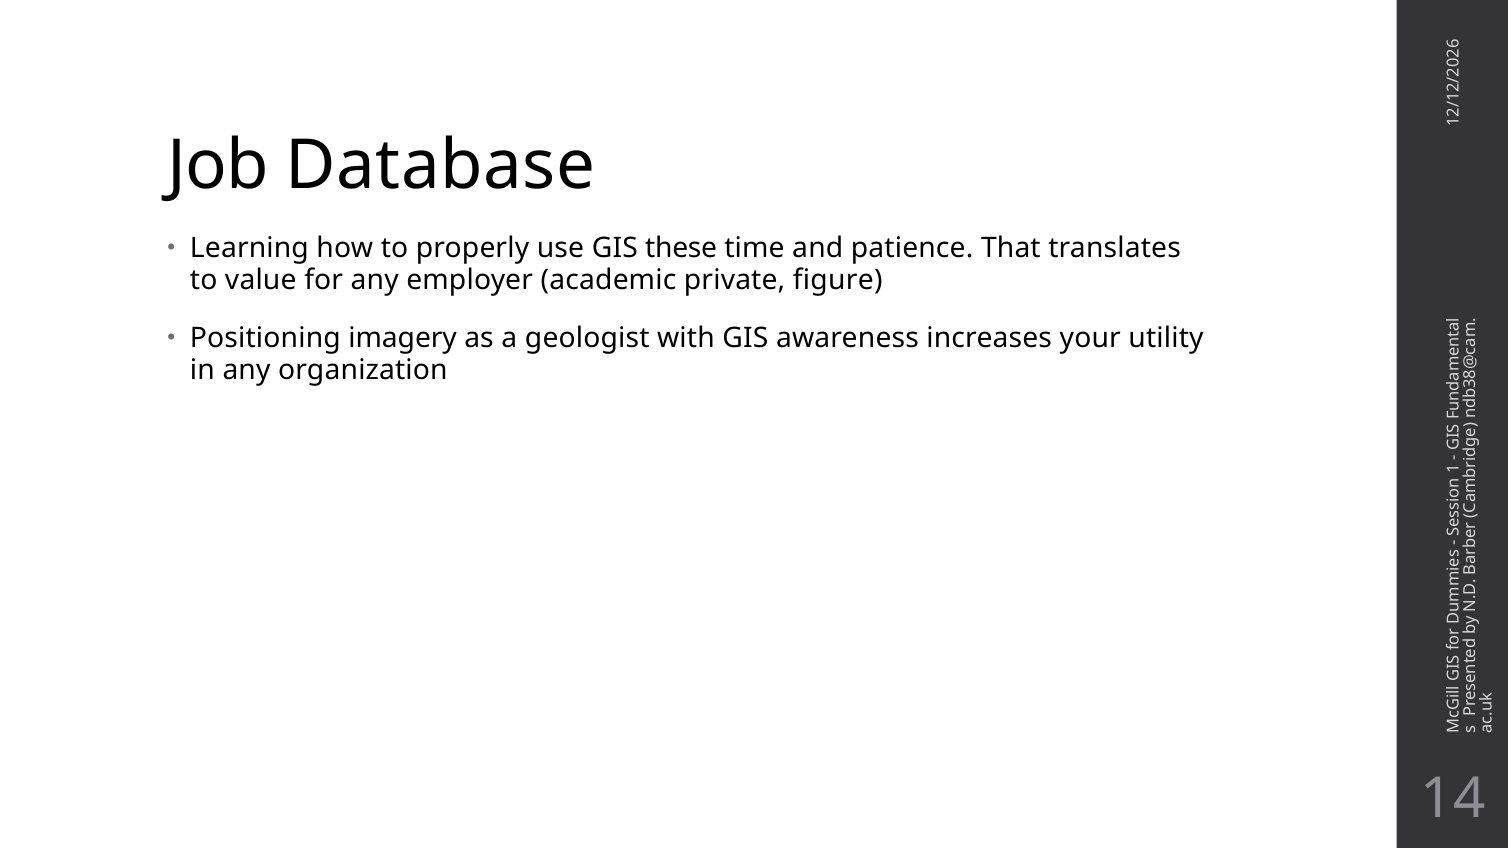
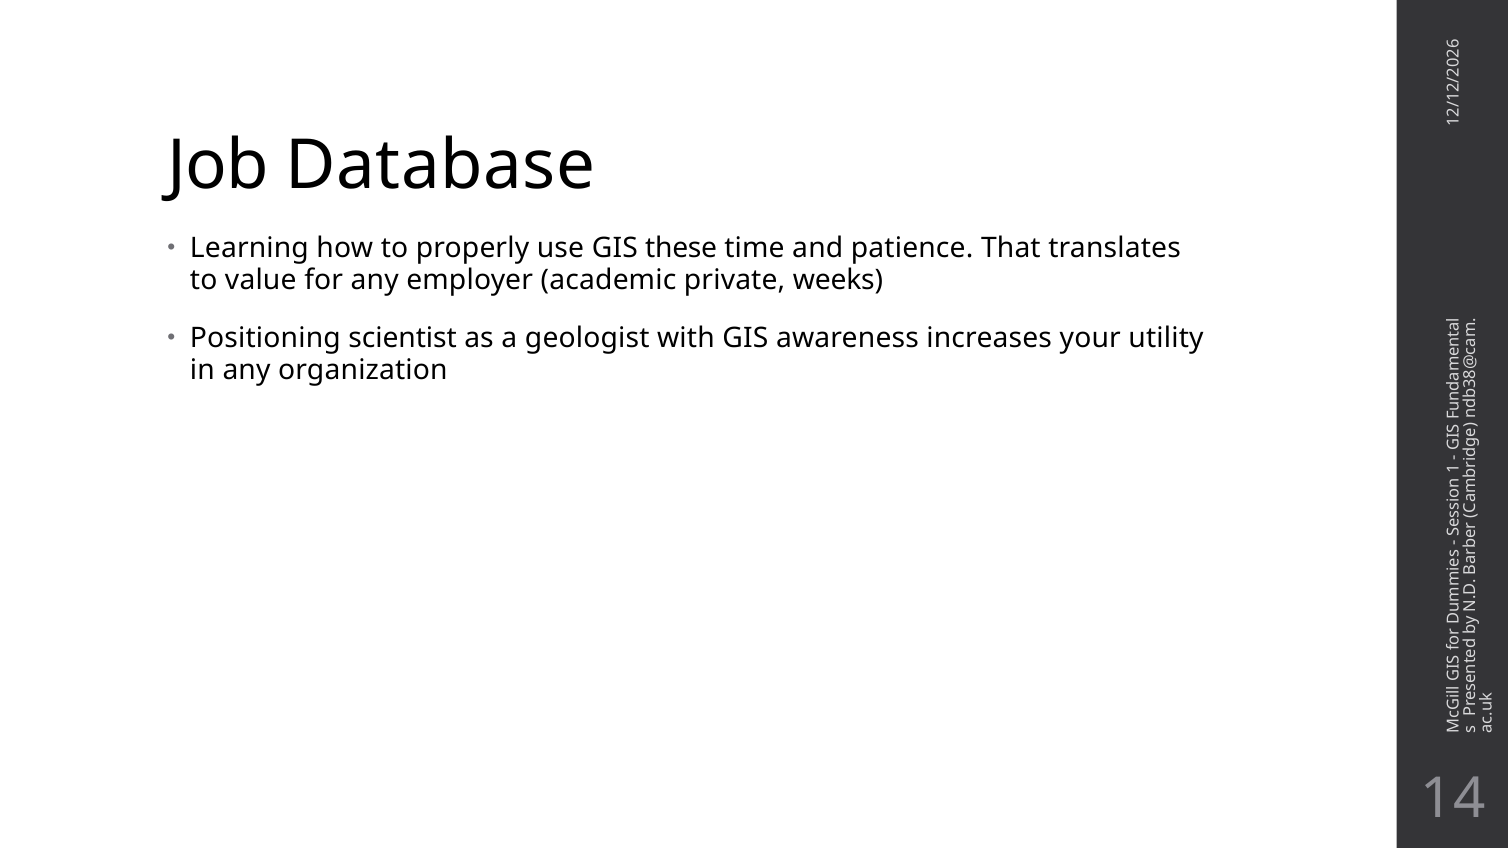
figure: figure -> weeks
imagery: imagery -> scientist
